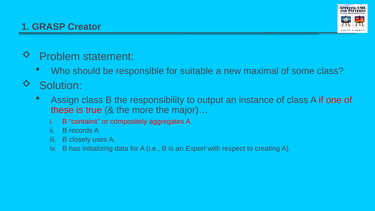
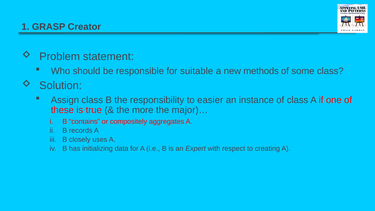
maximal: maximal -> methods
output: output -> easier
